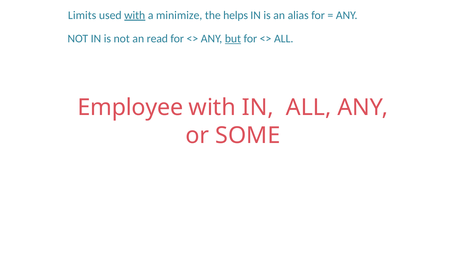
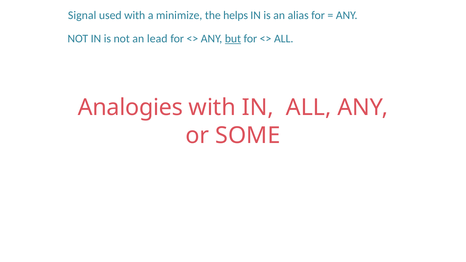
Limits: Limits -> Signal
with at (135, 15) underline: present -> none
read: read -> lead
Employee: Employee -> Analogies
